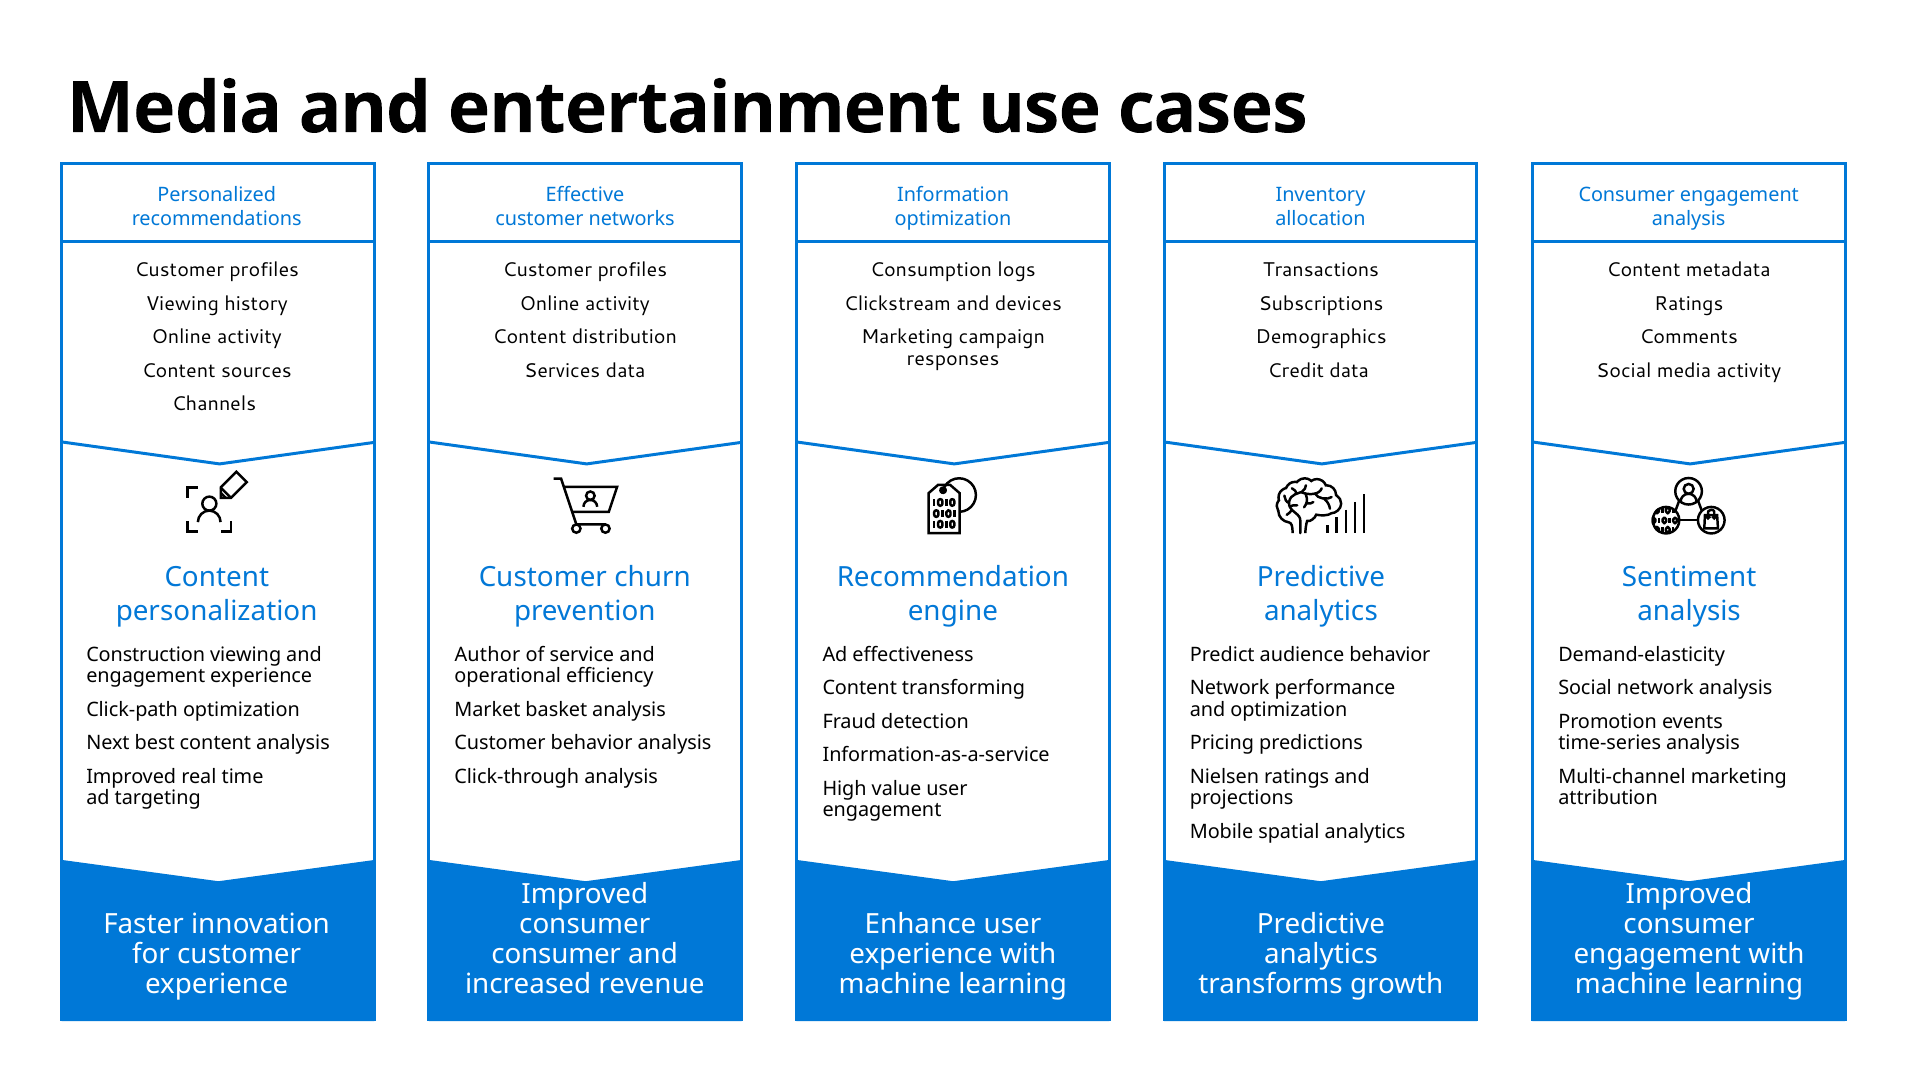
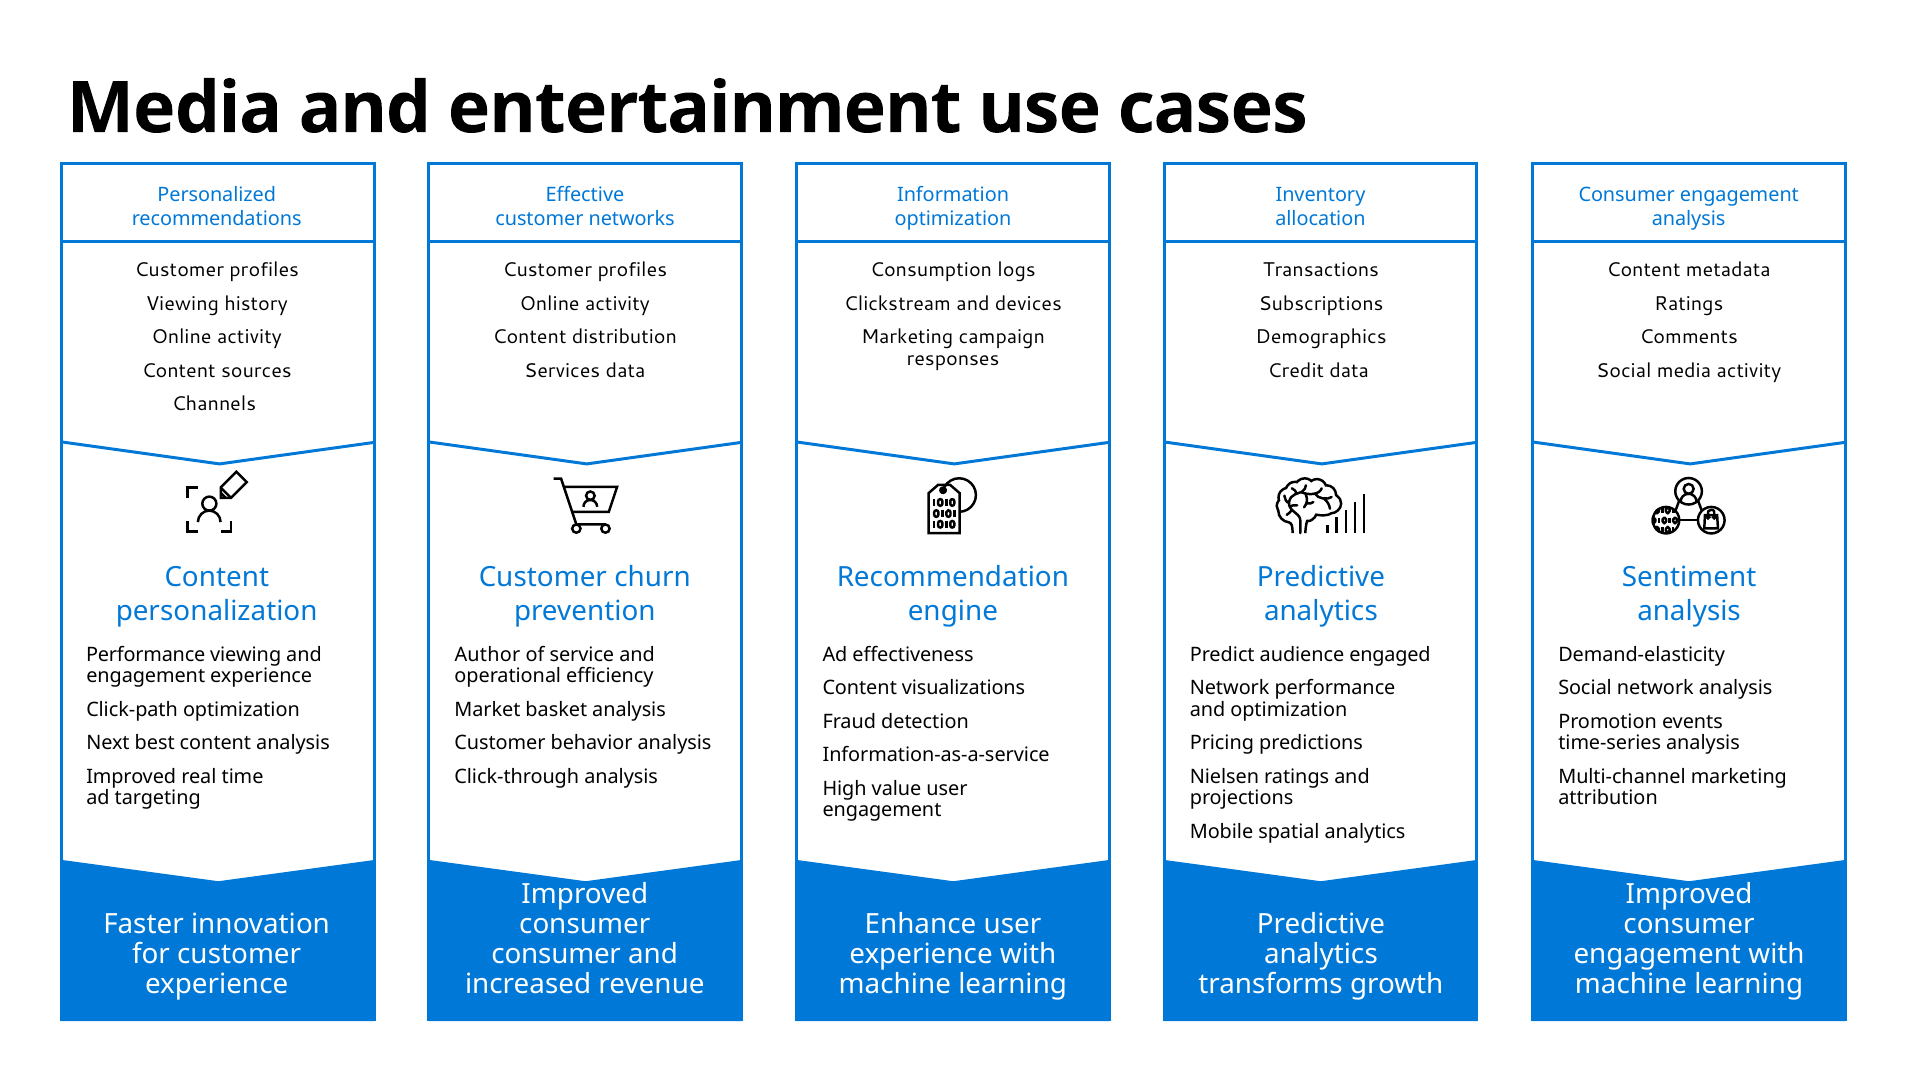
Construction at (146, 655): Construction -> Performance
audience behavior: behavior -> engaged
transforming: transforming -> visualizations
